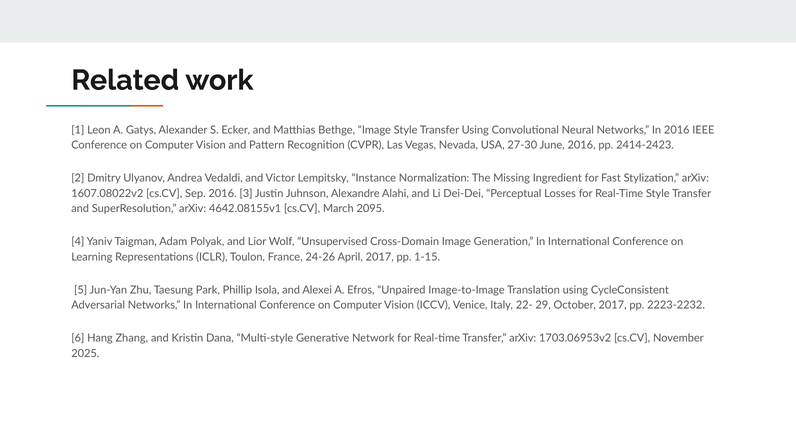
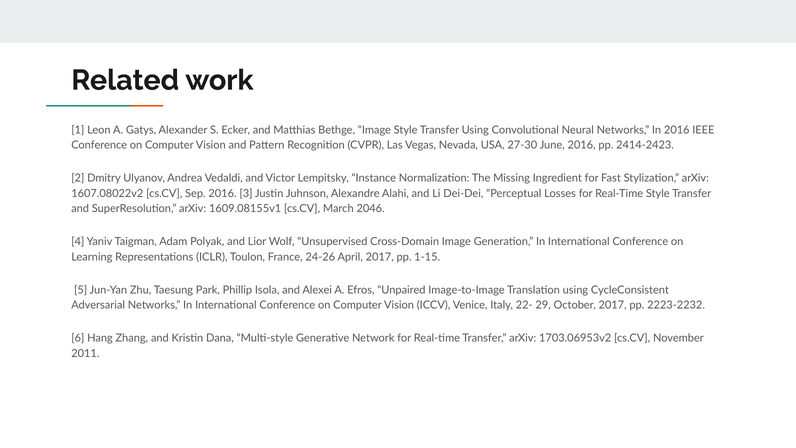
4642.08155v1: 4642.08155v1 -> 1609.08155v1
2095: 2095 -> 2046
2025: 2025 -> 2011
